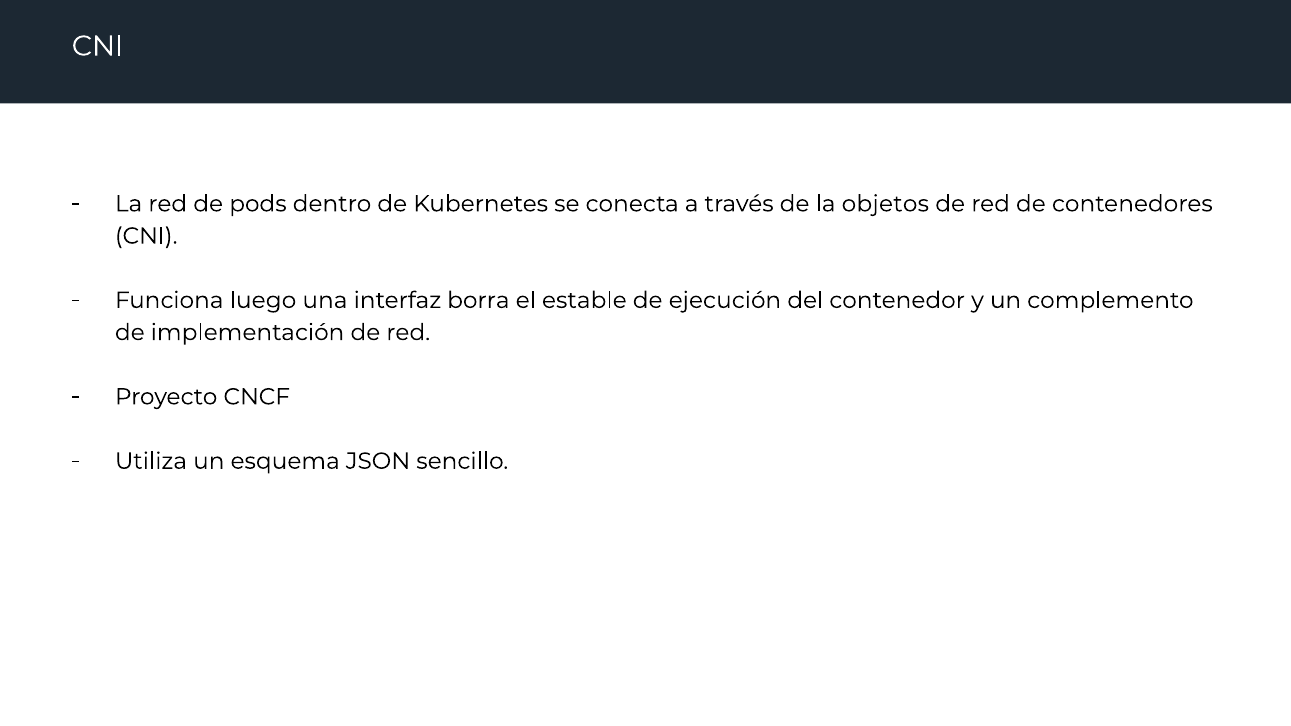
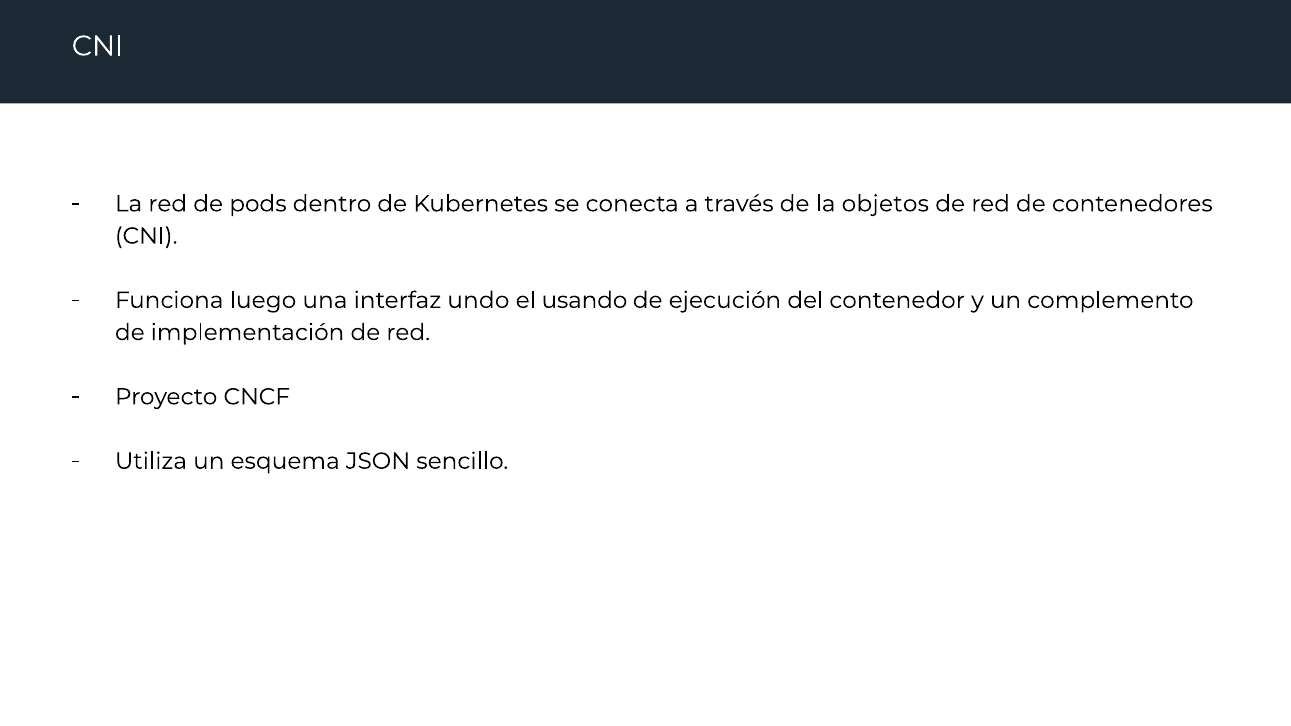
borra: borra -> undo
estable: estable -> usando
